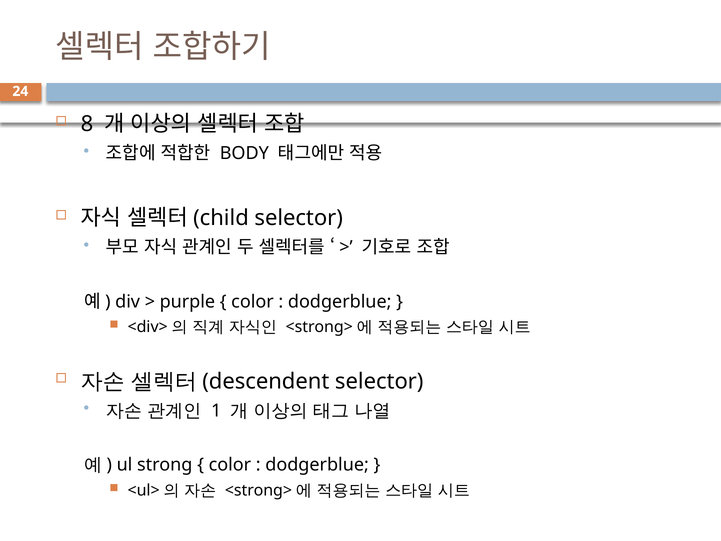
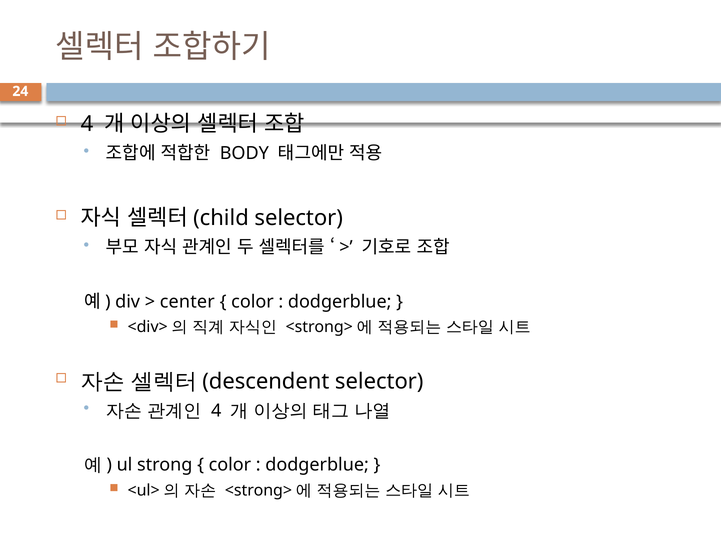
8 at (87, 124): 8 -> 4
purple: purple -> center
1 at (216, 411): 1 -> 4
